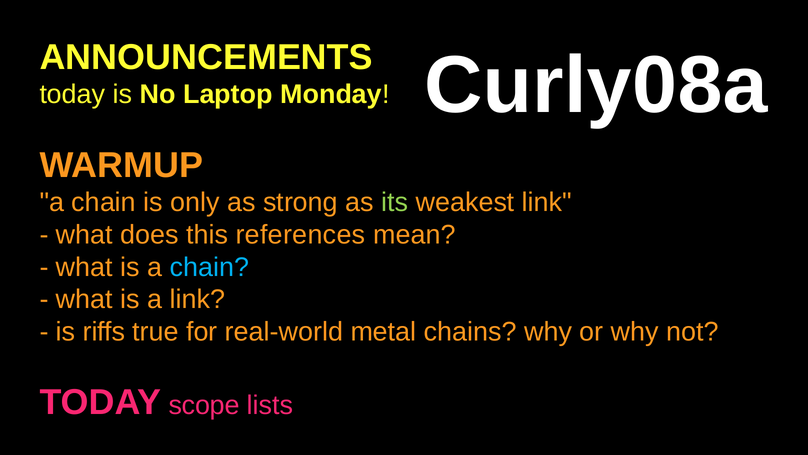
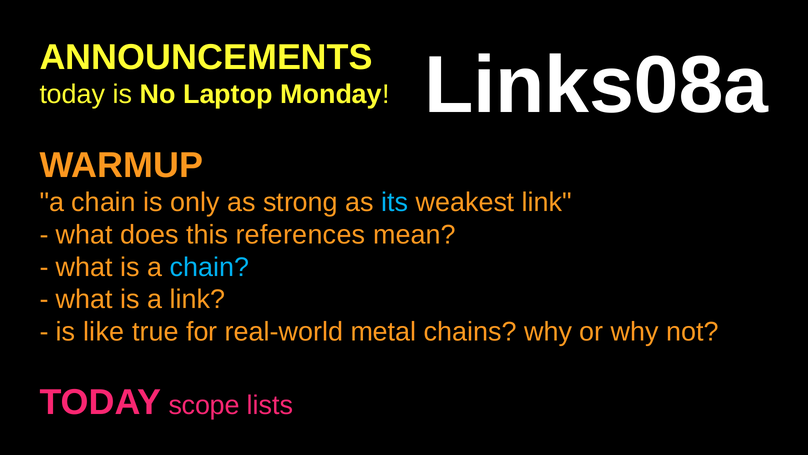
Curly08a: Curly08a -> Links08a
its colour: light green -> light blue
riffs: riffs -> like
